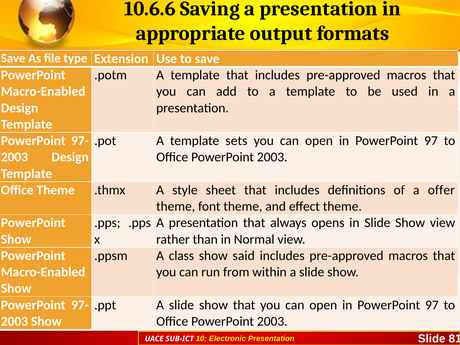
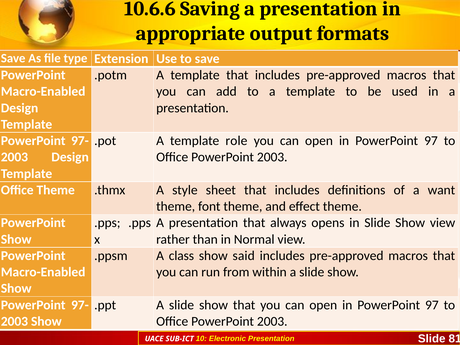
sets: sets -> role
offer: offer -> want
